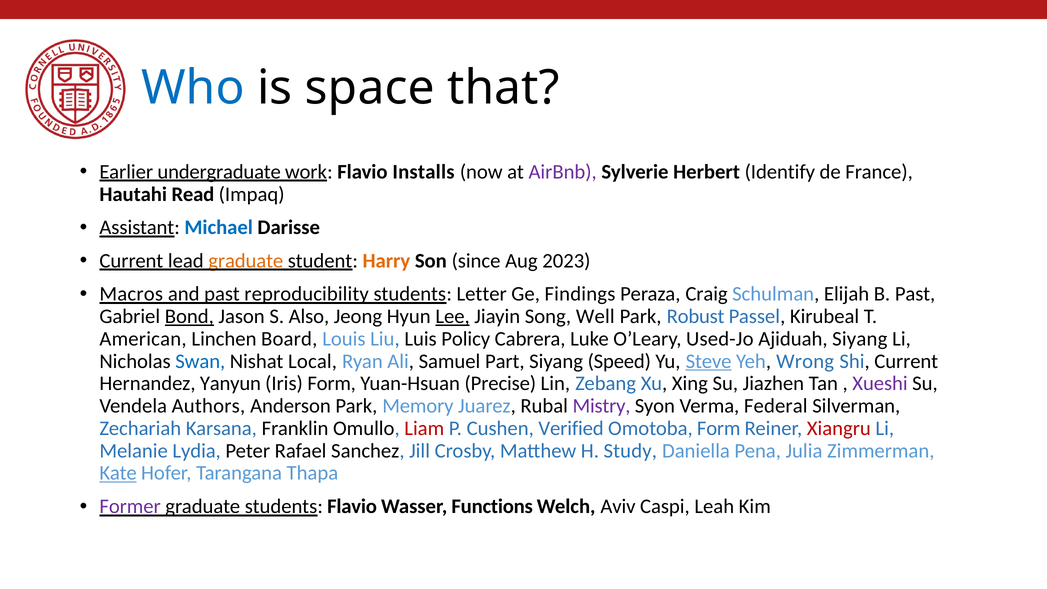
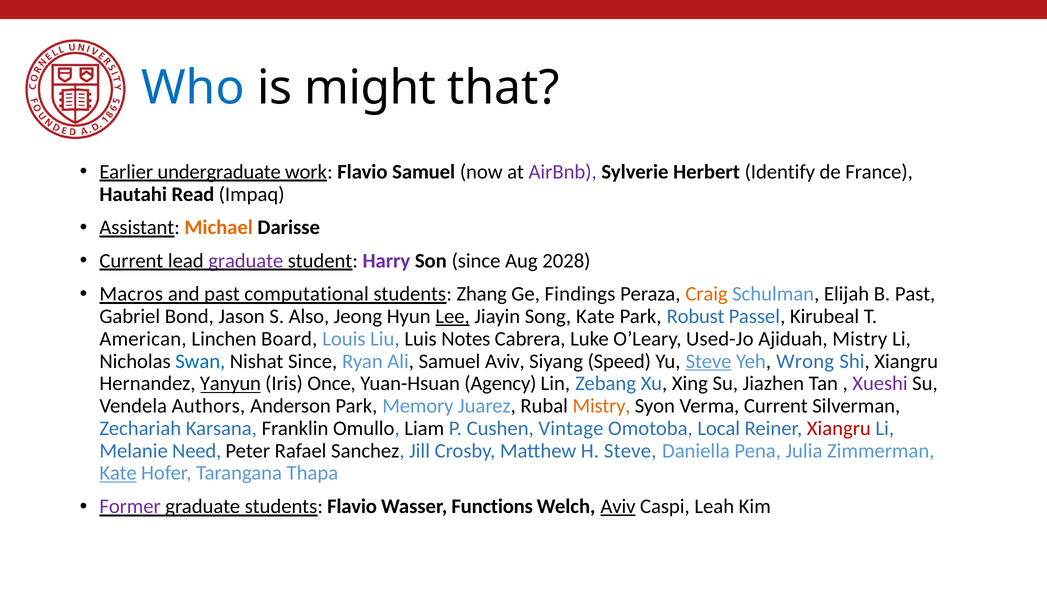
space: space -> might
Flavio Installs: Installs -> Samuel
Michael colour: blue -> orange
graduate at (246, 261) colour: orange -> purple
Harry colour: orange -> purple
2023: 2023 -> 2028
reproducibility: reproducibility -> computational
Letter: Letter -> Zhang
Craig colour: black -> orange
Bond underline: present -> none
Song Well: Well -> Kate
Policy: Policy -> Notes
Ajiduah Siyang: Siyang -> Mistry
Nishat Local: Local -> Since
Samuel Part: Part -> Aviv
Shi Current: Current -> Xiangru
Yanyun underline: none -> present
Iris Form: Form -> Once
Precise: Precise -> Agency
Mistry at (602, 406) colour: purple -> orange
Verma Federal: Federal -> Current
Liam colour: red -> black
Verified: Verified -> Vintage
Omotoba Form: Form -> Local
Lydia: Lydia -> Need
H Study: Study -> Steve
Aviv at (618, 506) underline: none -> present
